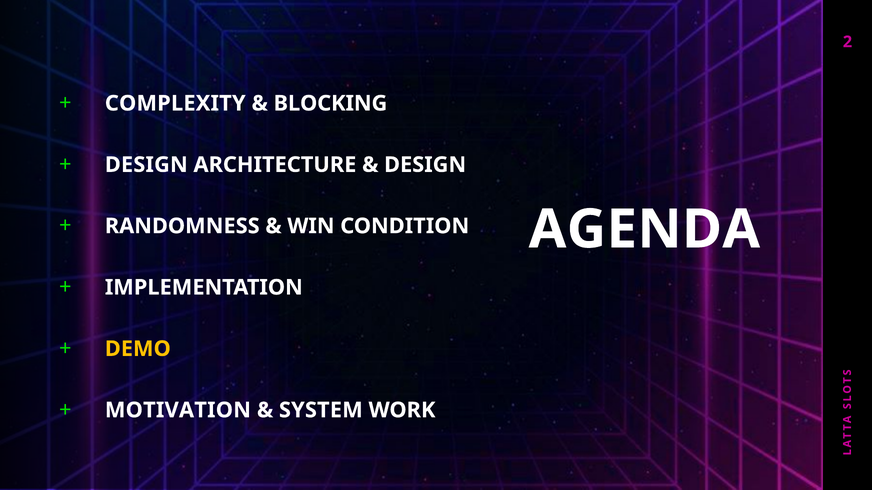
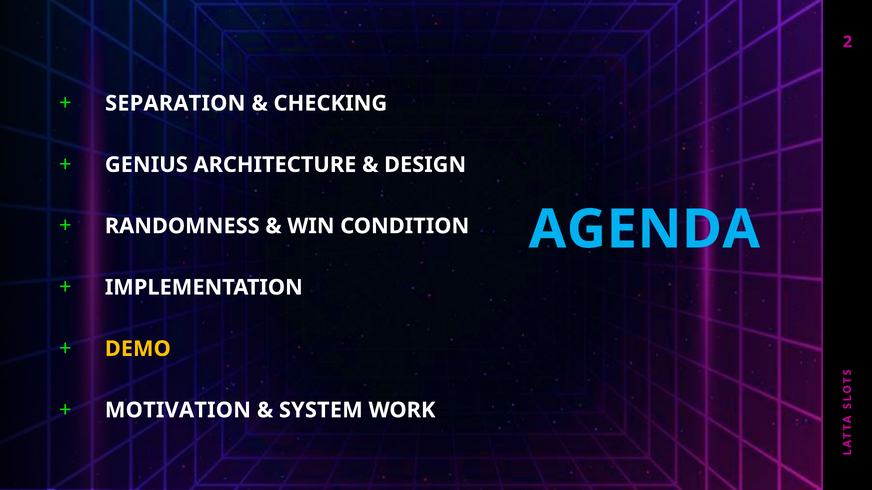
COMPLEXITY: COMPLEXITY -> SEPARATION
BLOCKING: BLOCKING -> CHECKING
DESIGN at (146, 165): DESIGN -> GENIUS
AGENDA colour: white -> light blue
